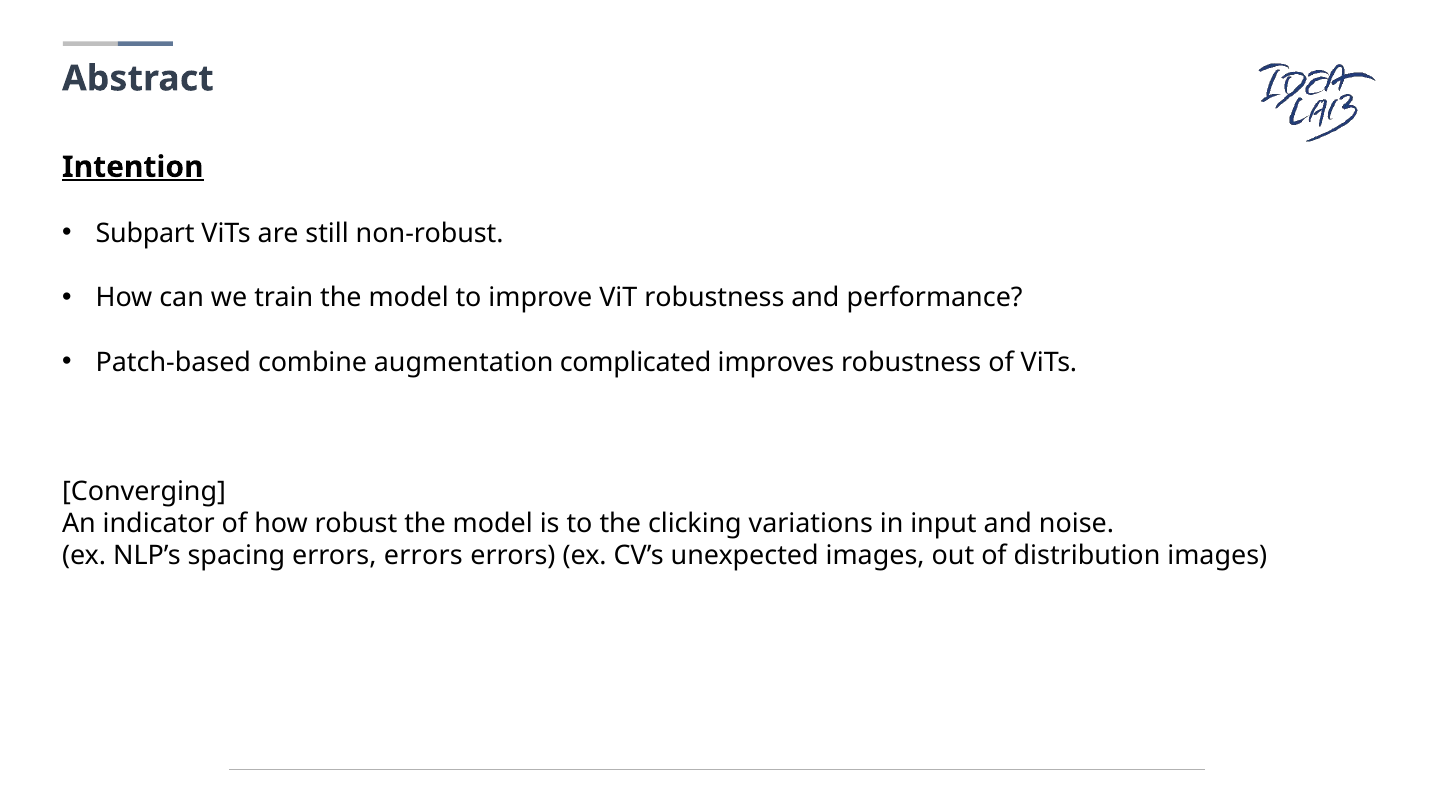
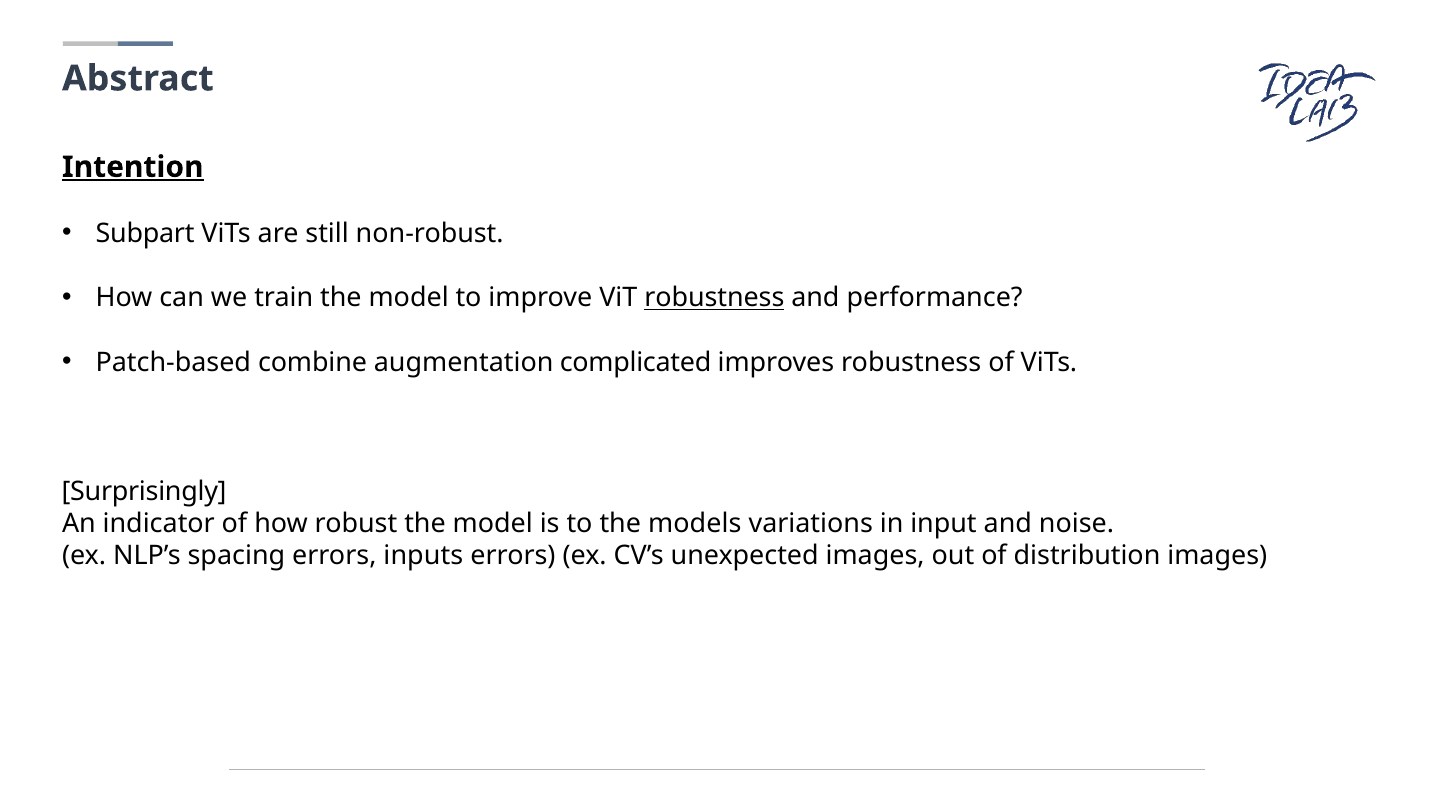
robustness at (714, 298) underline: none -> present
Converging: Converging -> Surprisingly
clicking: clicking -> models
spacing errors errors: errors -> inputs
